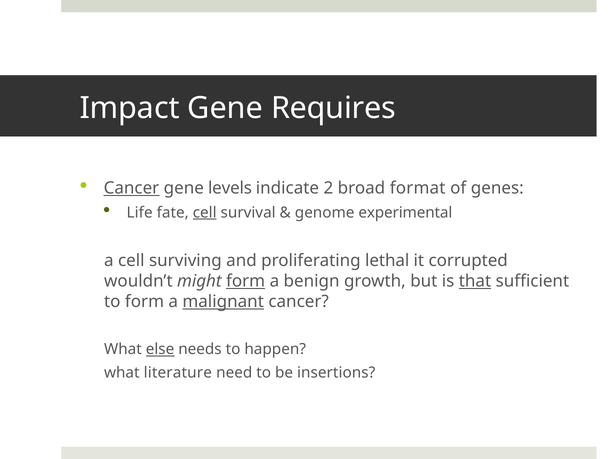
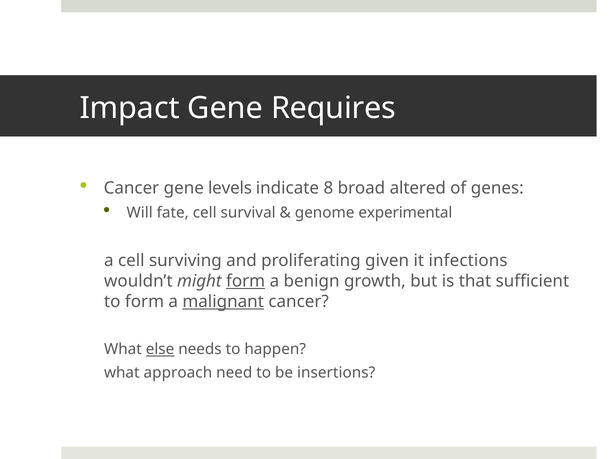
Cancer at (131, 188) underline: present -> none
2: 2 -> 8
format: format -> altered
Life: Life -> Will
cell at (205, 213) underline: present -> none
lethal: lethal -> given
corrupted: corrupted -> infections
that underline: present -> none
literature: literature -> approach
